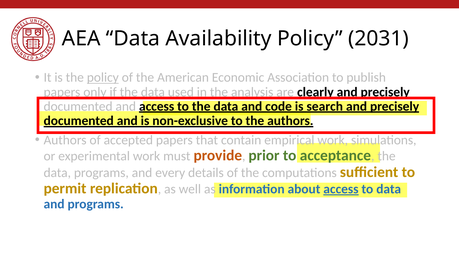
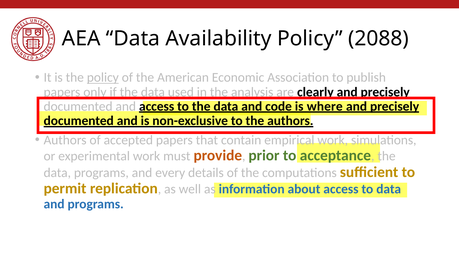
2031: 2031 -> 2088
search: search -> where
access at (341, 189) underline: present -> none
